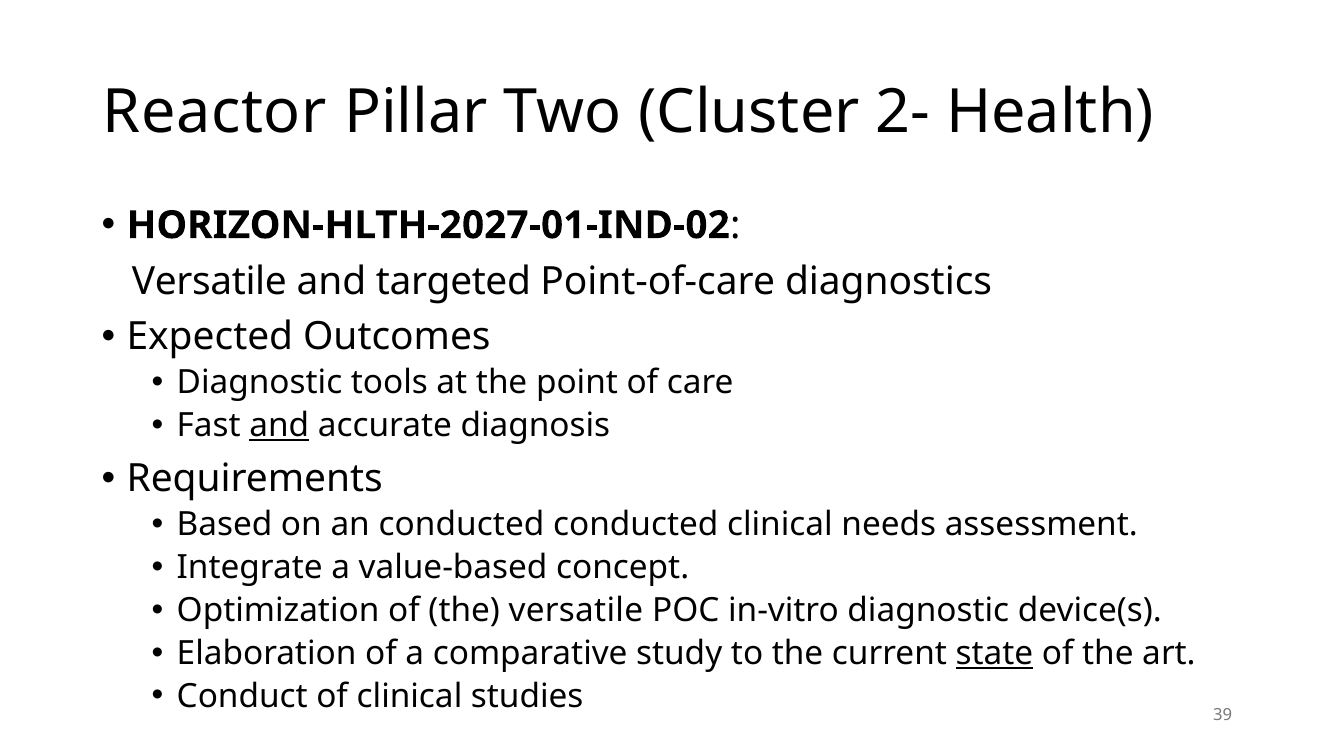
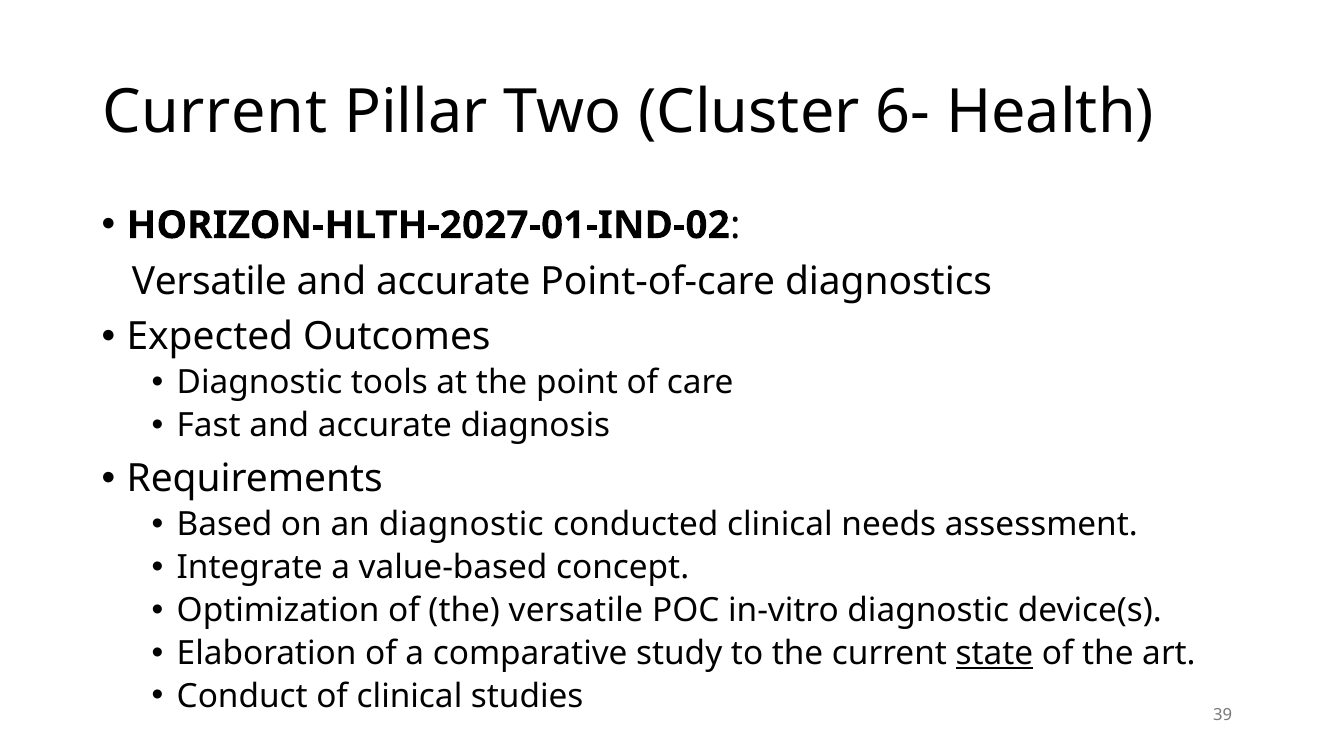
Reactor at (215, 112): Reactor -> Current
2-: 2- -> 6-
targeted at (453, 281): targeted -> accurate
and at (279, 426) underline: present -> none
an conducted: conducted -> diagnostic
